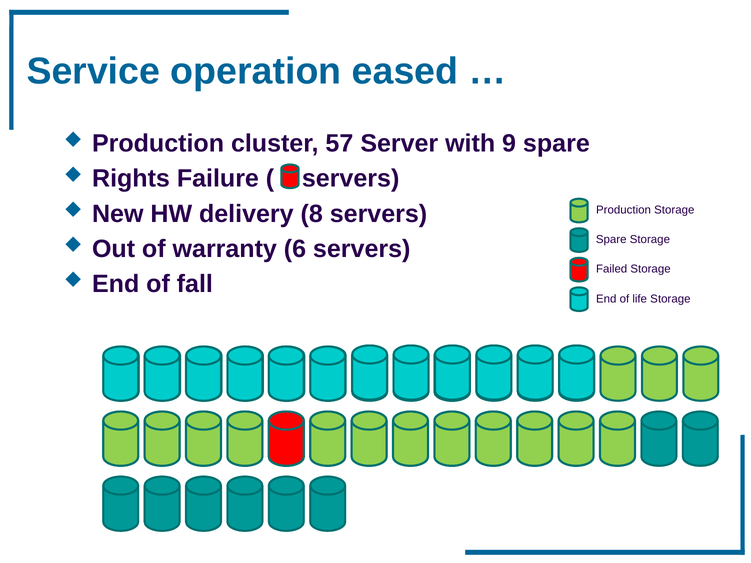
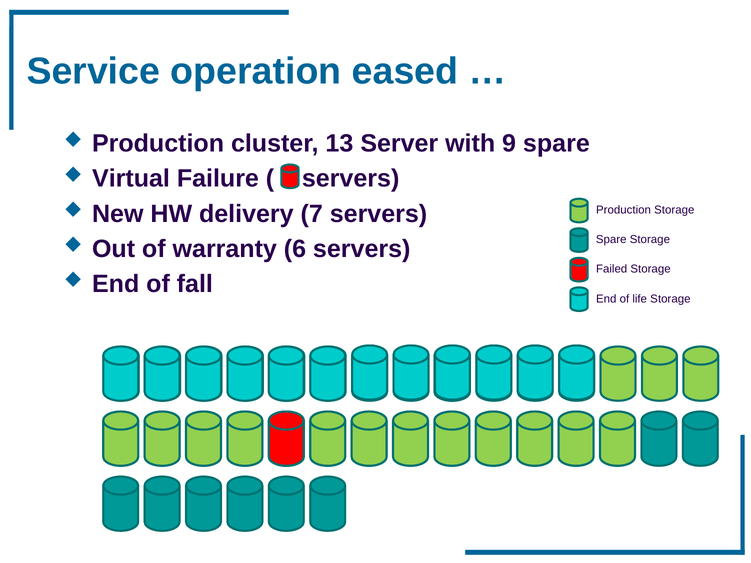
57: 57 -> 13
Rights: Rights -> Virtual
8: 8 -> 7
